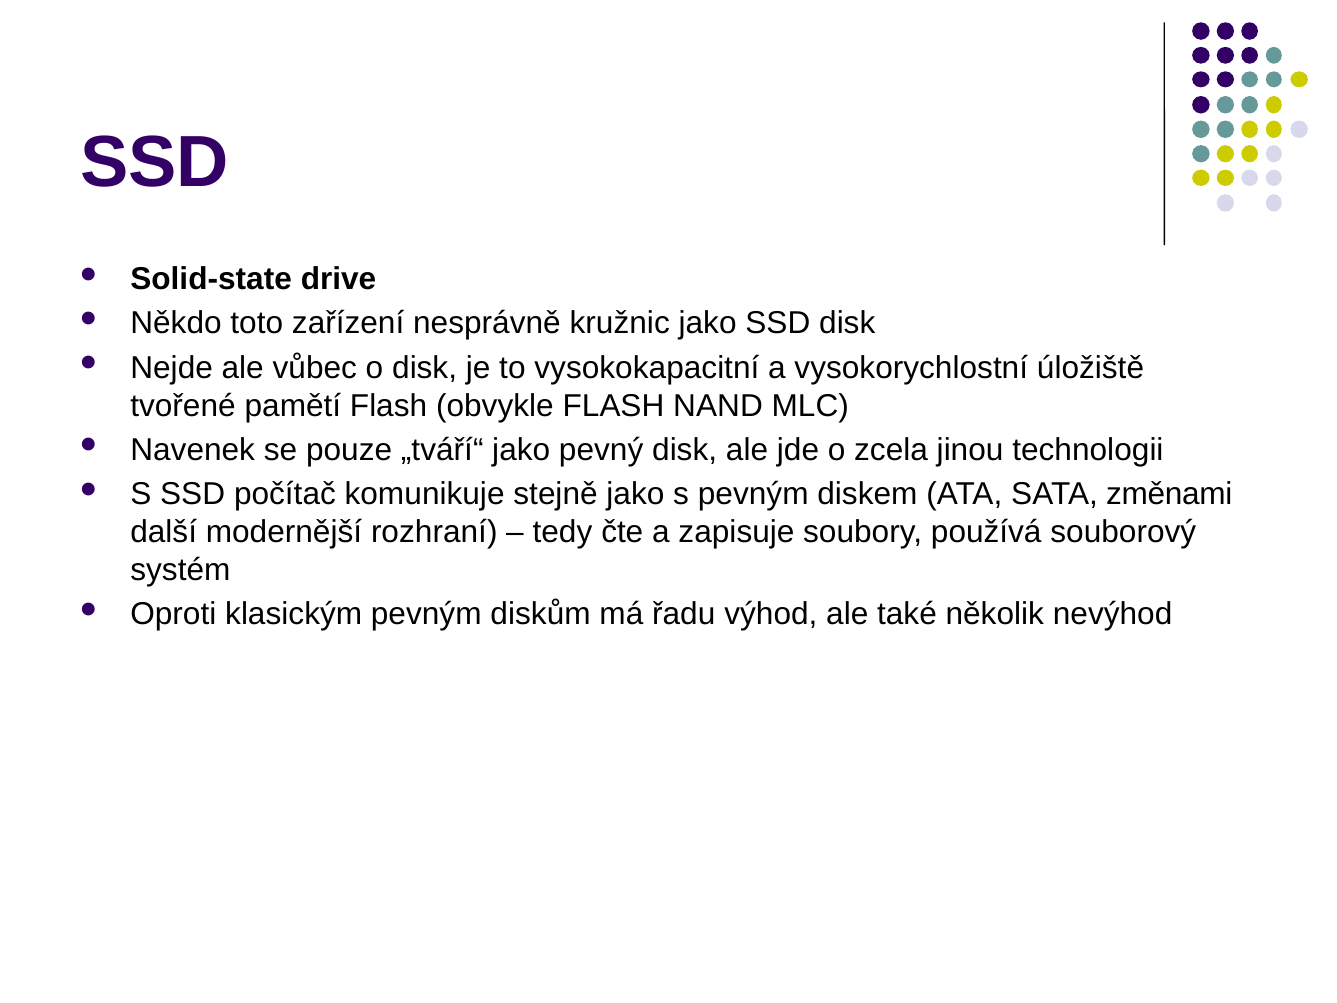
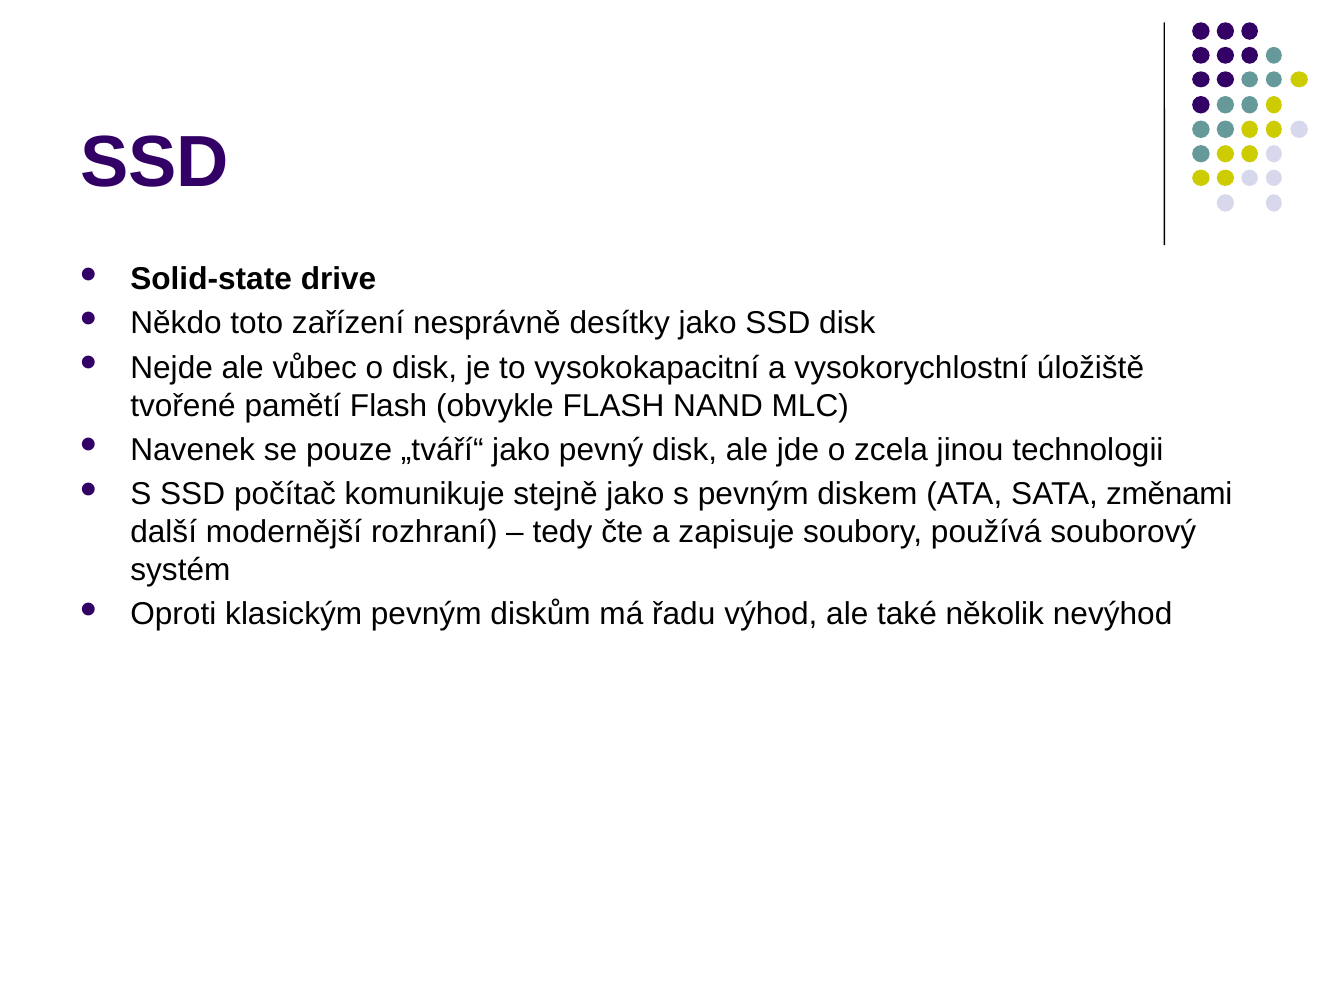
kružnic: kružnic -> desítky
